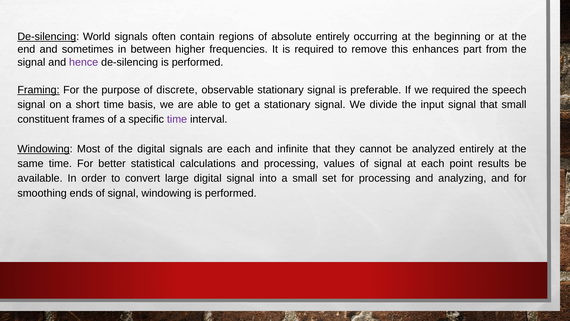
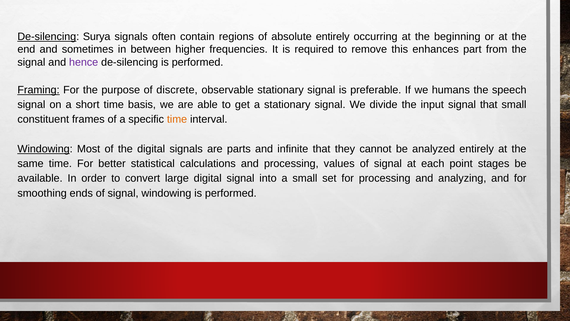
World: World -> Surya
we required: required -> humans
time at (177, 119) colour: purple -> orange
are each: each -> parts
results: results -> stages
